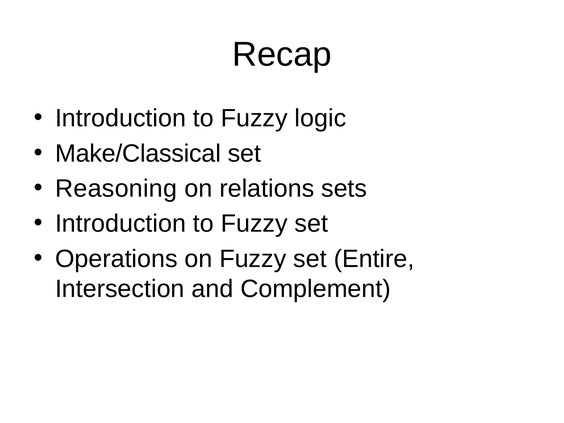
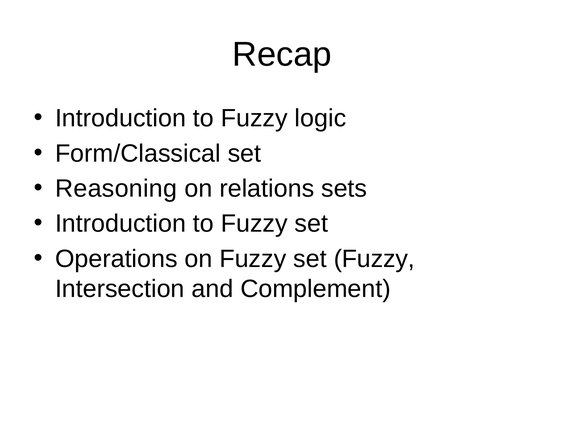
Make/Classical: Make/Classical -> Form/Classical
set Entire: Entire -> Fuzzy
